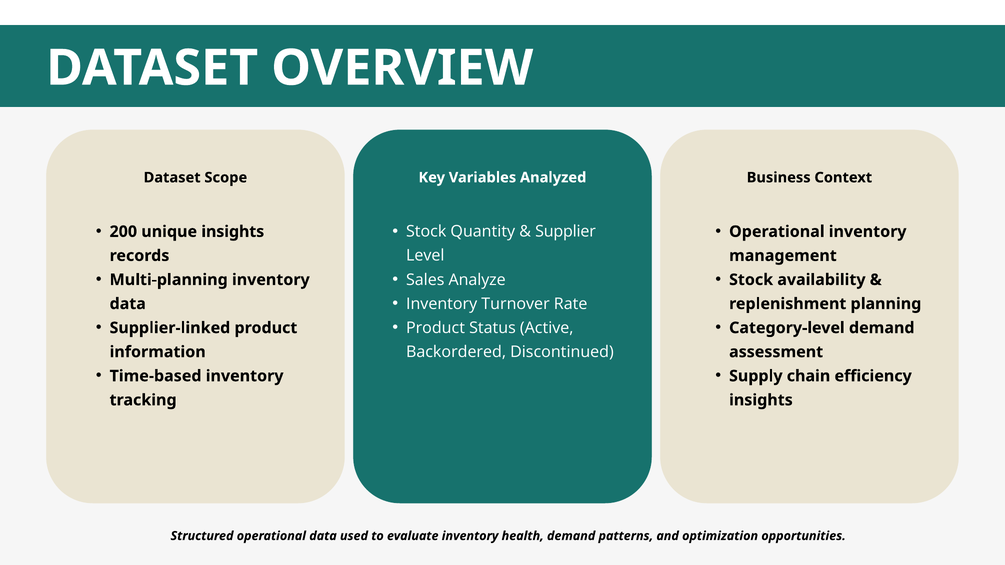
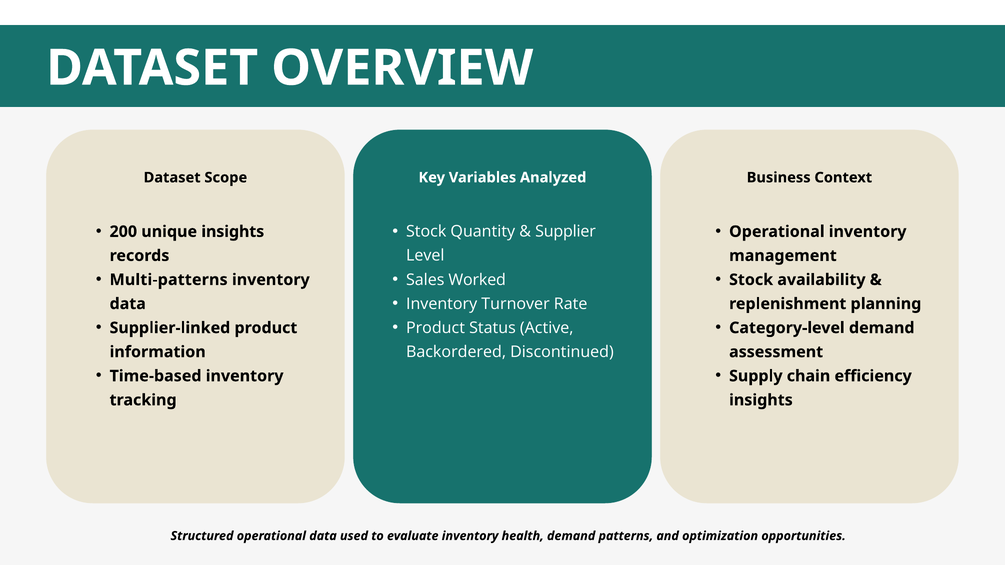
Multi-planning: Multi-planning -> Multi-patterns
Analyze: Analyze -> Worked
